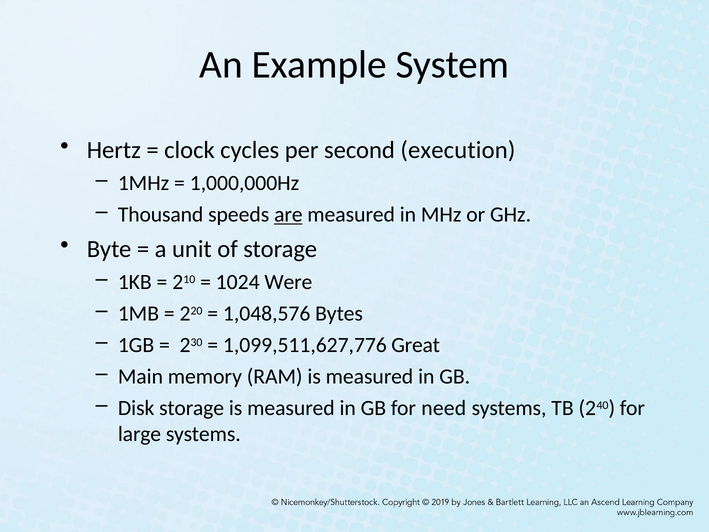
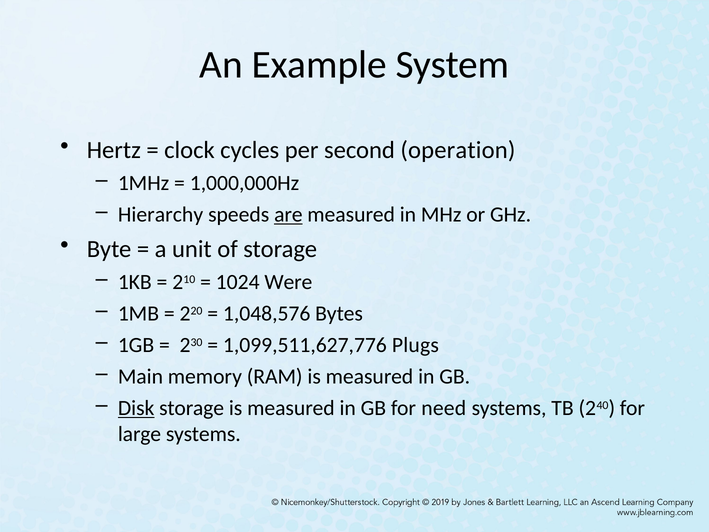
execution: execution -> operation
Thousand: Thousand -> Hierarchy
Great: Great -> Plugs
Disk underline: none -> present
